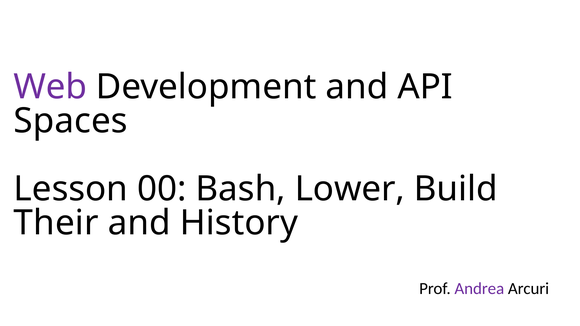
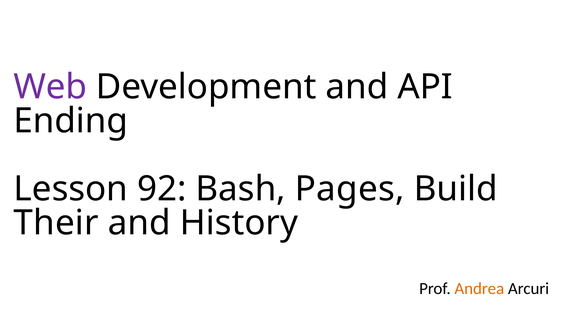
Spaces: Spaces -> Ending
00: 00 -> 92
Lower: Lower -> Pages
Andrea colour: purple -> orange
